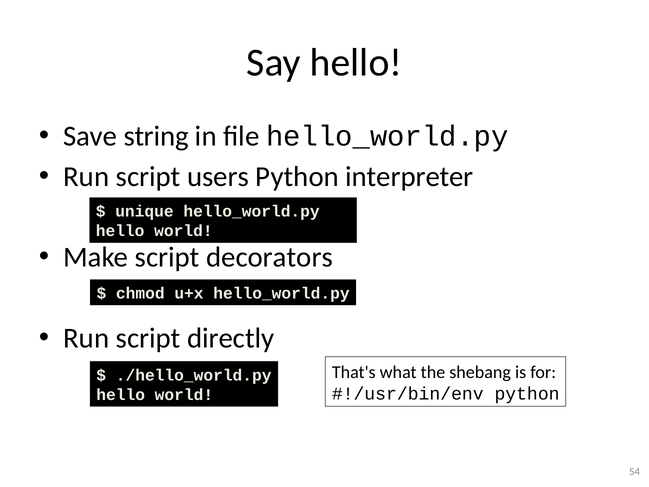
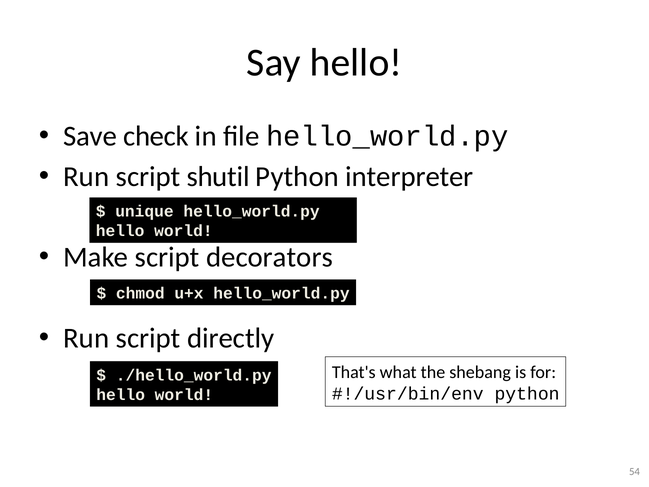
string: string -> check
users: users -> shutil
